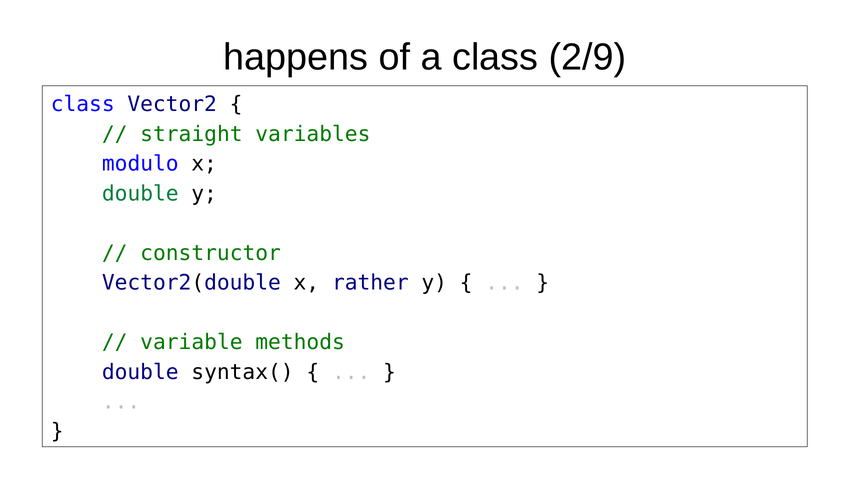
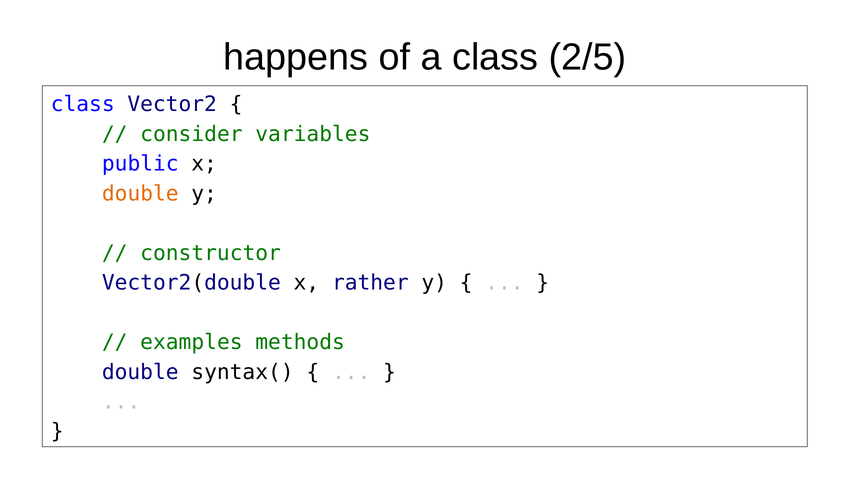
2/9: 2/9 -> 2/5
straight: straight -> consider
modulo: modulo -> public
double at (140, 194) colour: green -> orange
variable: variable -> examples
